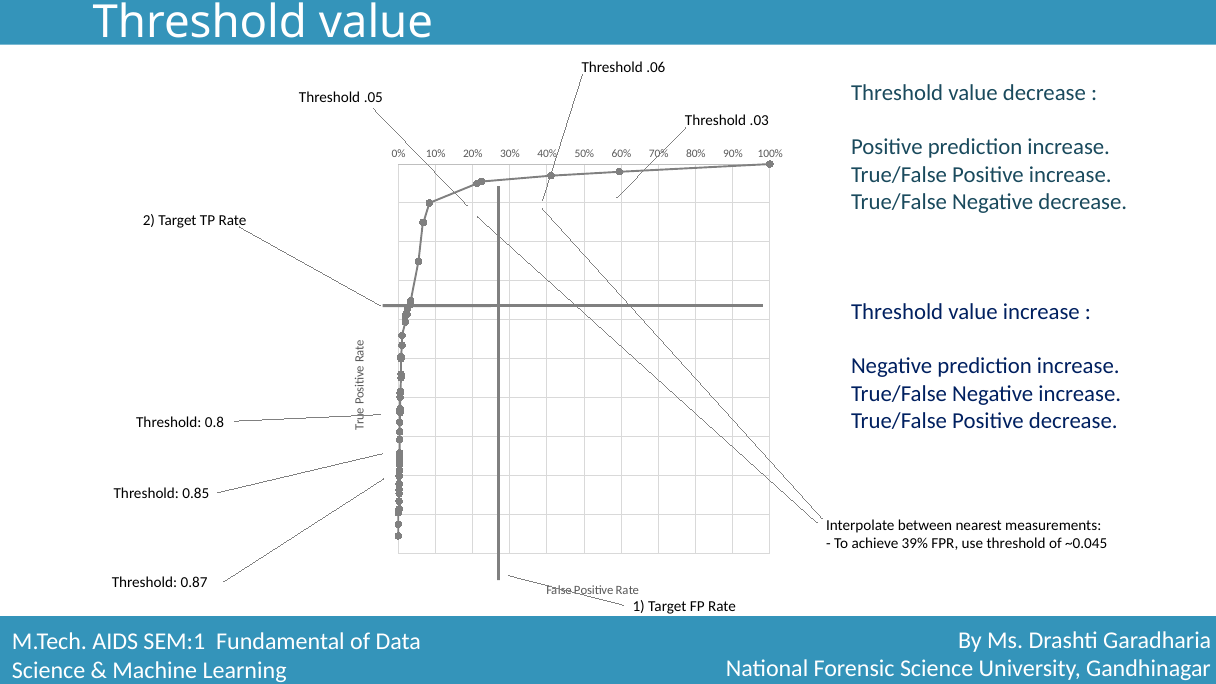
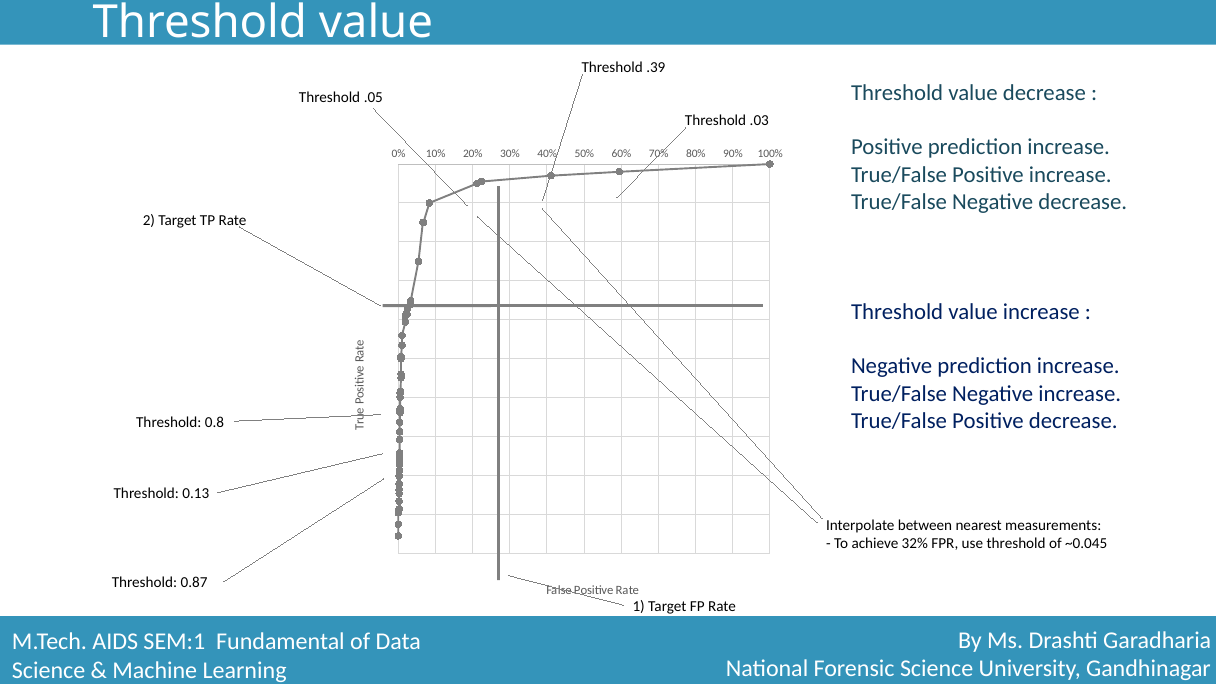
.06: .06 -> .39
0.85: 0.85 -> 0.13
39%: 39% -> 32%
